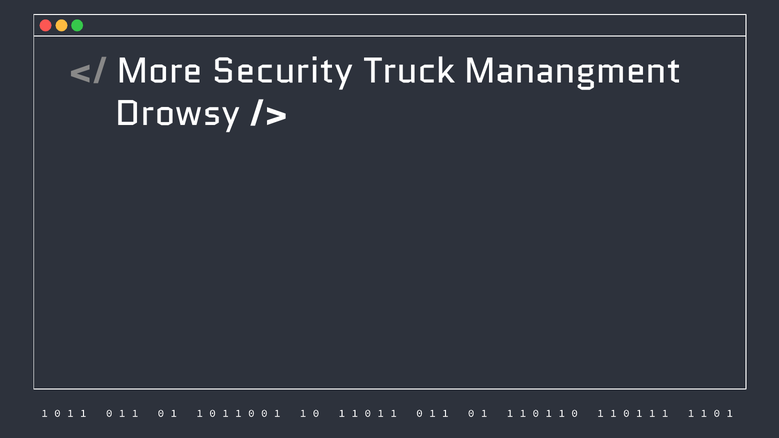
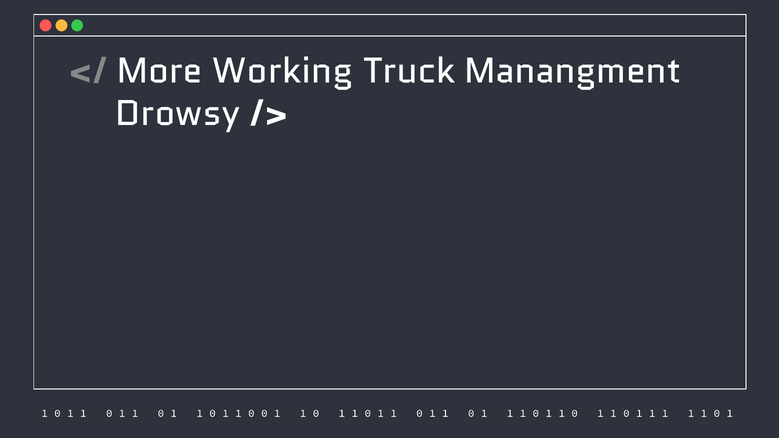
Security: Security -> Working
